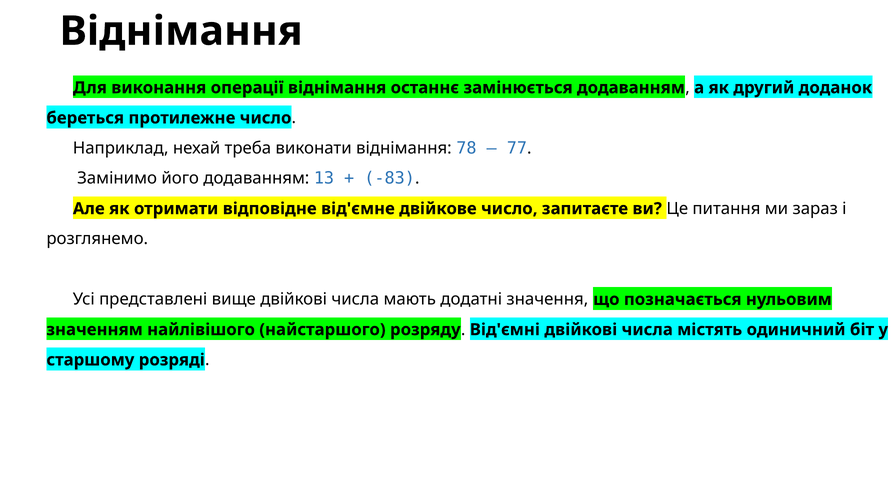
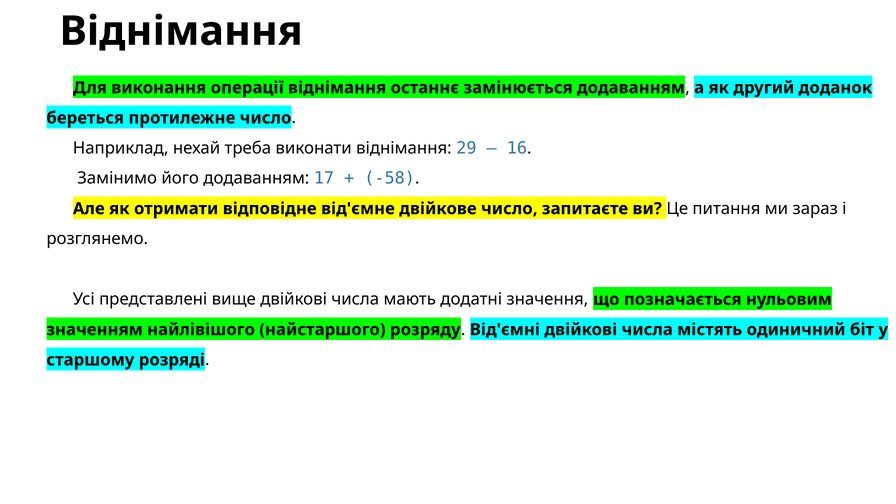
78: 78 -> 29
77: 77 -> 16
13: 13 -> 17
-83: -83 -> -58
